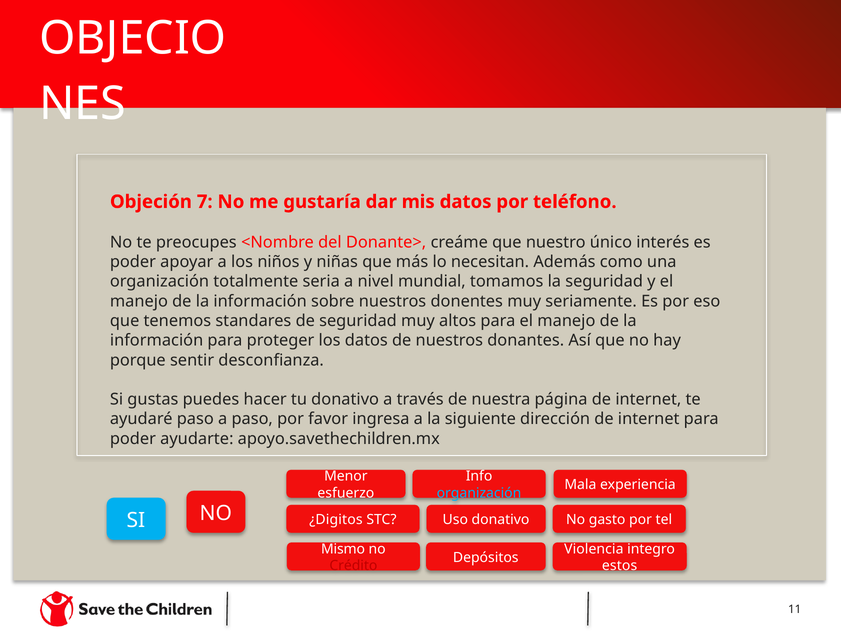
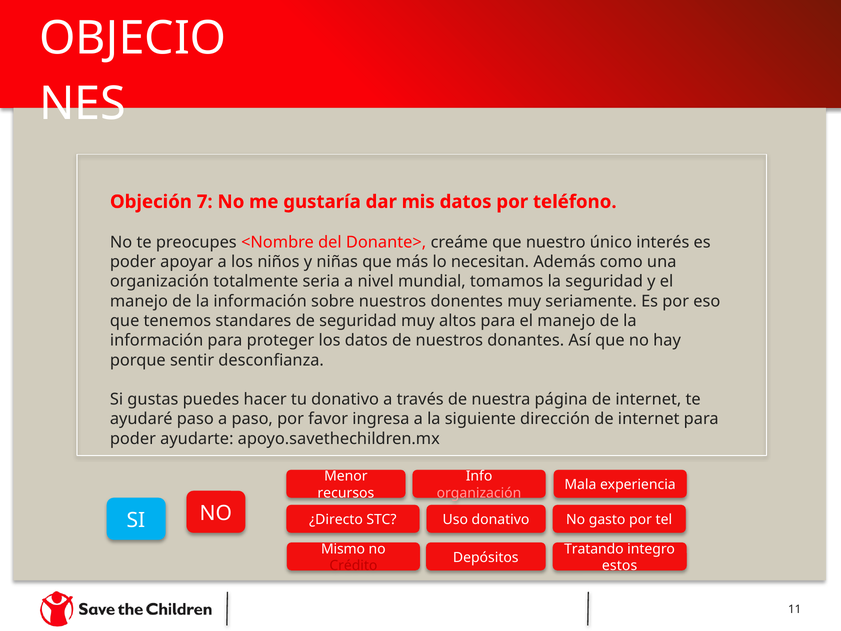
esfuerzo: esfuerzo -> recursos
organización at (479, 493) colour: light blue -> pink
¿Digitos: ¿Digitos -> ¿Directo
Violencia: Violencia -> Tratando
